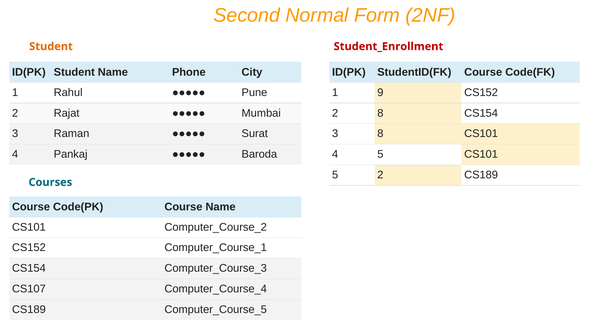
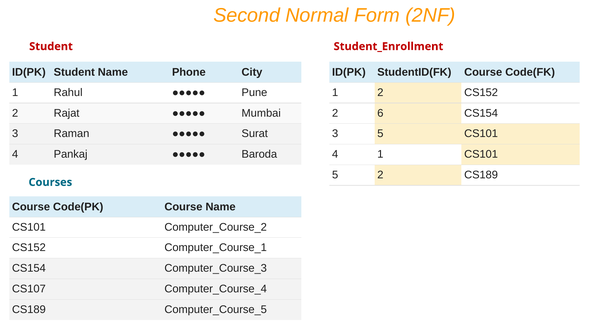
Student at (51, 46) colour: orange -> red
1 9: 9 -> 2
2 8: 8 -> 6
3 8: 8 -> 5
4 5: 5 -> 1
